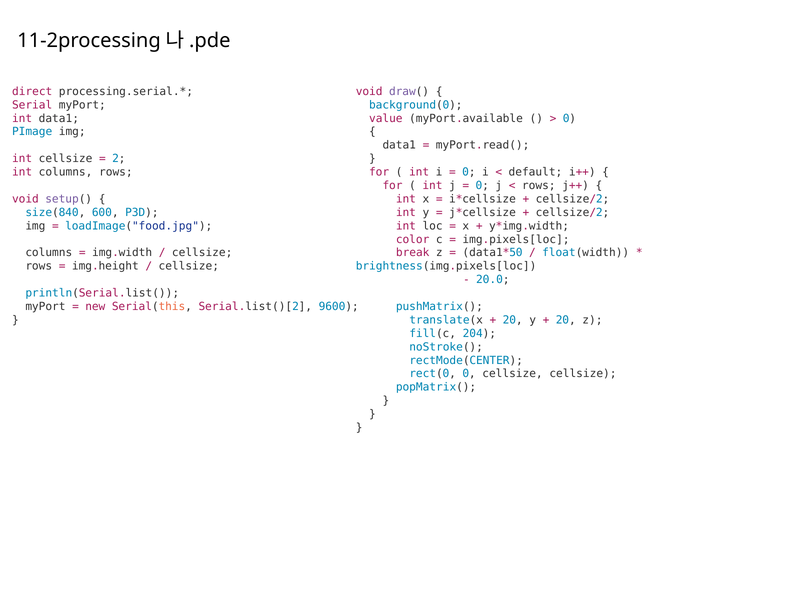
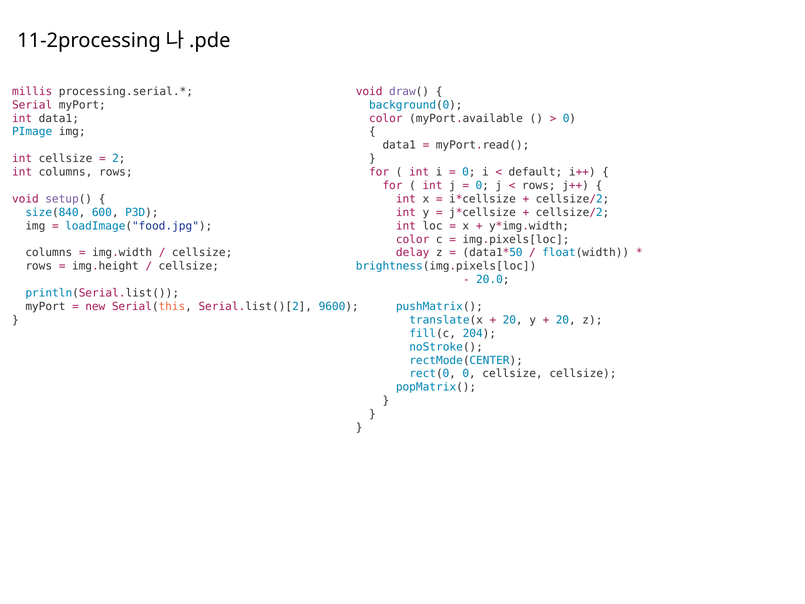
direct: direct -> millis
value at (386, 118): value -> color
break: break -> delay
